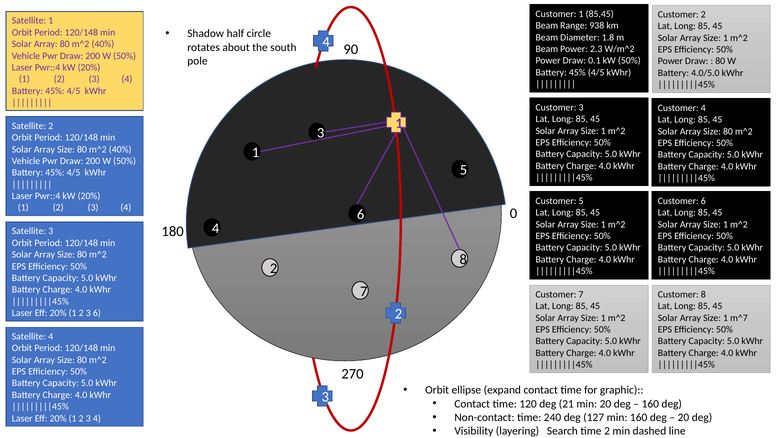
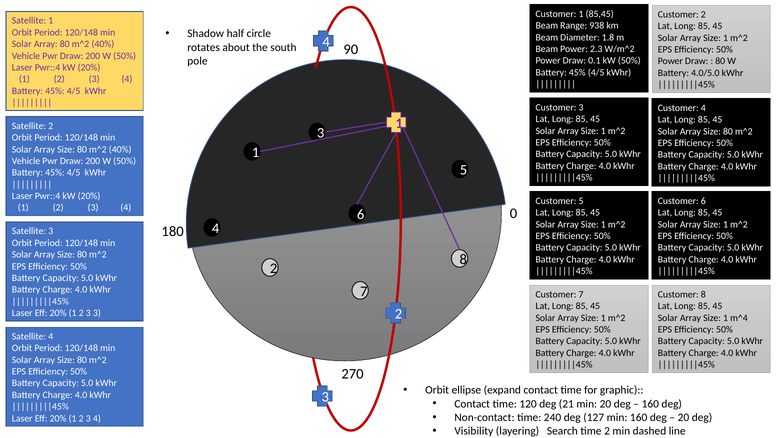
3 6: 6 -> 3
m^7: m^7 -> m^4
